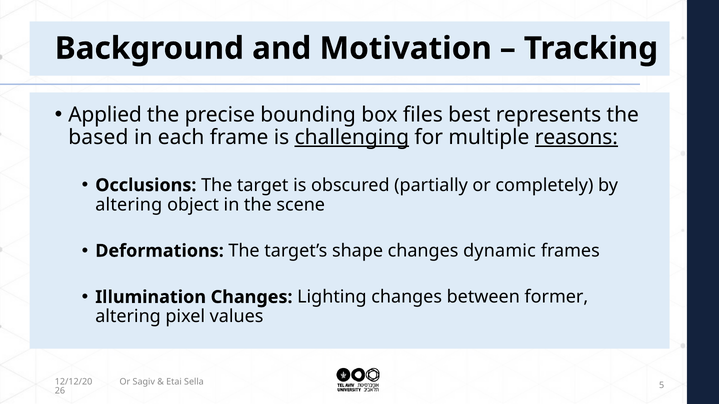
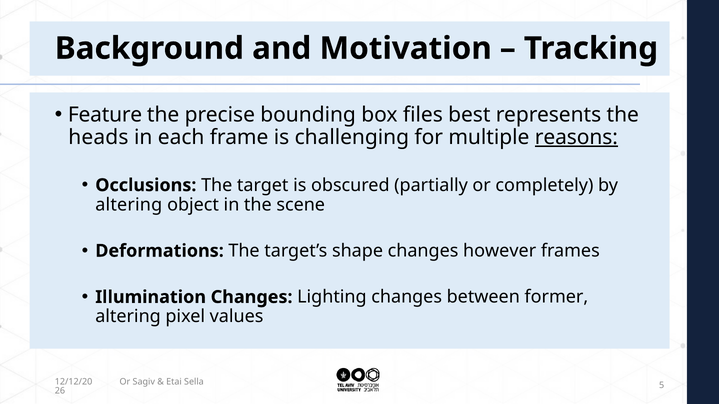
Applied: Applied -> Feature
based: based -> heads
challenging underline: present -> none
dynamic: dynamic -> however
